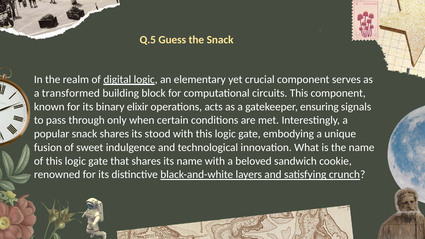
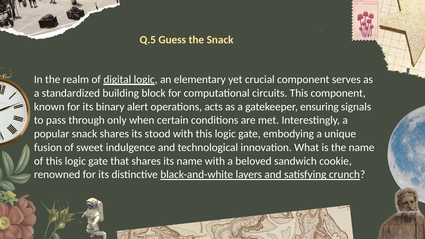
transformed: transformed -> standardized
elixir: elixir -> alert
